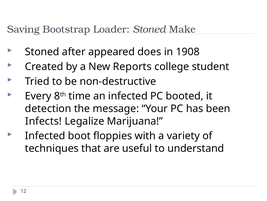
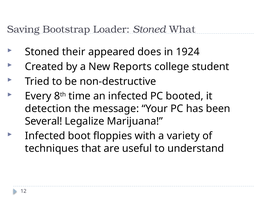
Make: Make -> What
after: after -> their
1908: 1908 -> 1924
Infects: Infects -> Several
